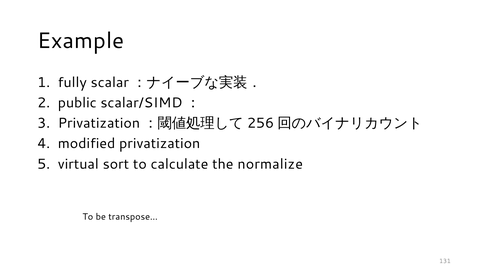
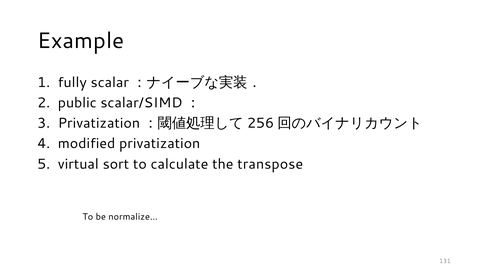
normalize: normalize -> transpose
transpose…: transpose… -> normalize…
